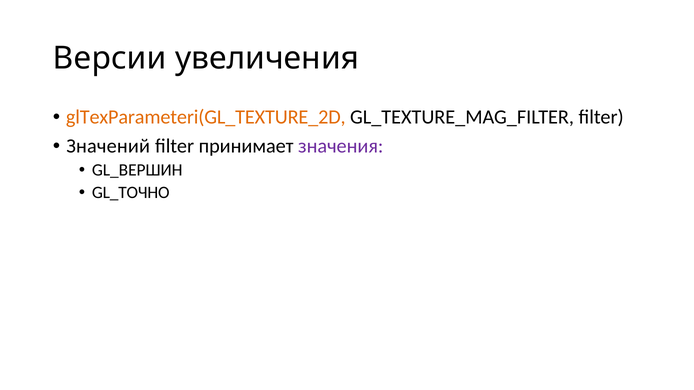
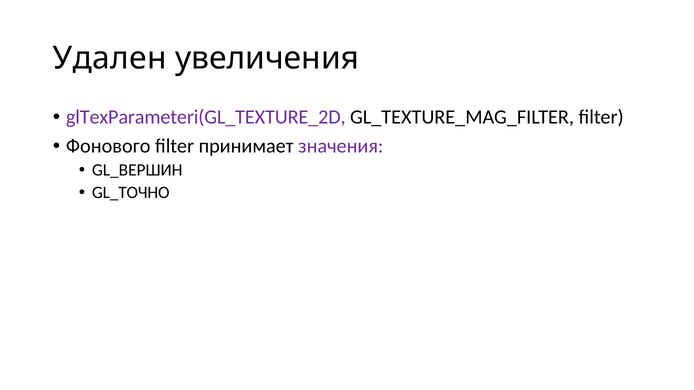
Версии: Версии -> Удален
glTexParameteri(GL_TEXTURE_2D colour: orange -> purple
Значений: Значений -> Фонового
